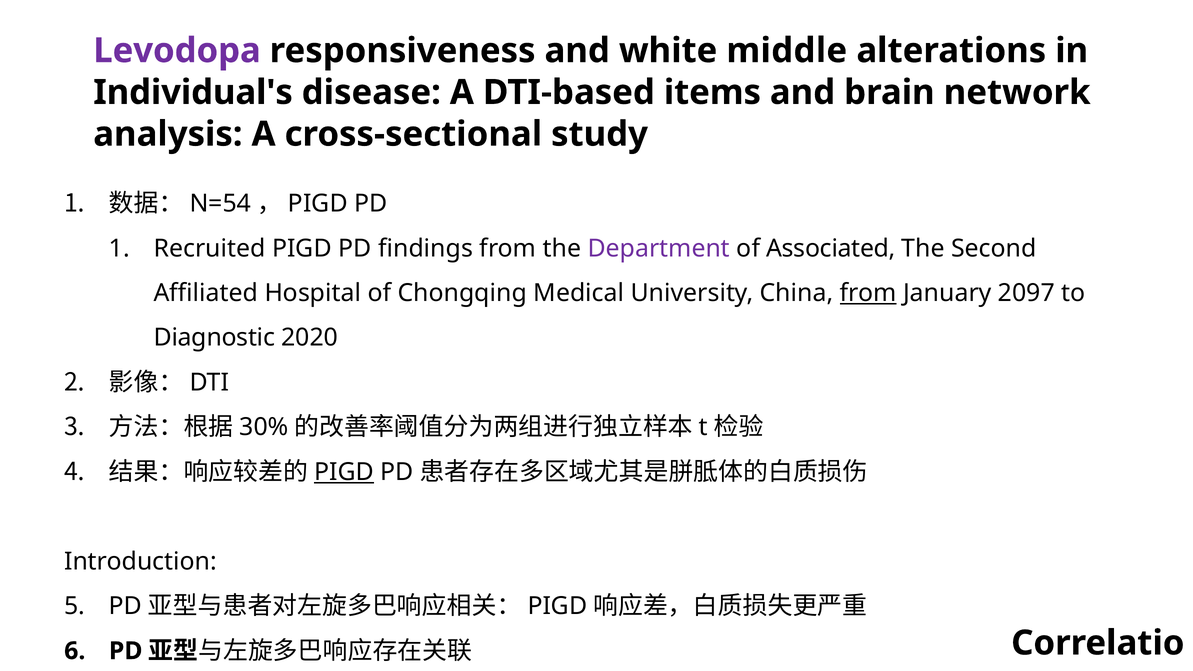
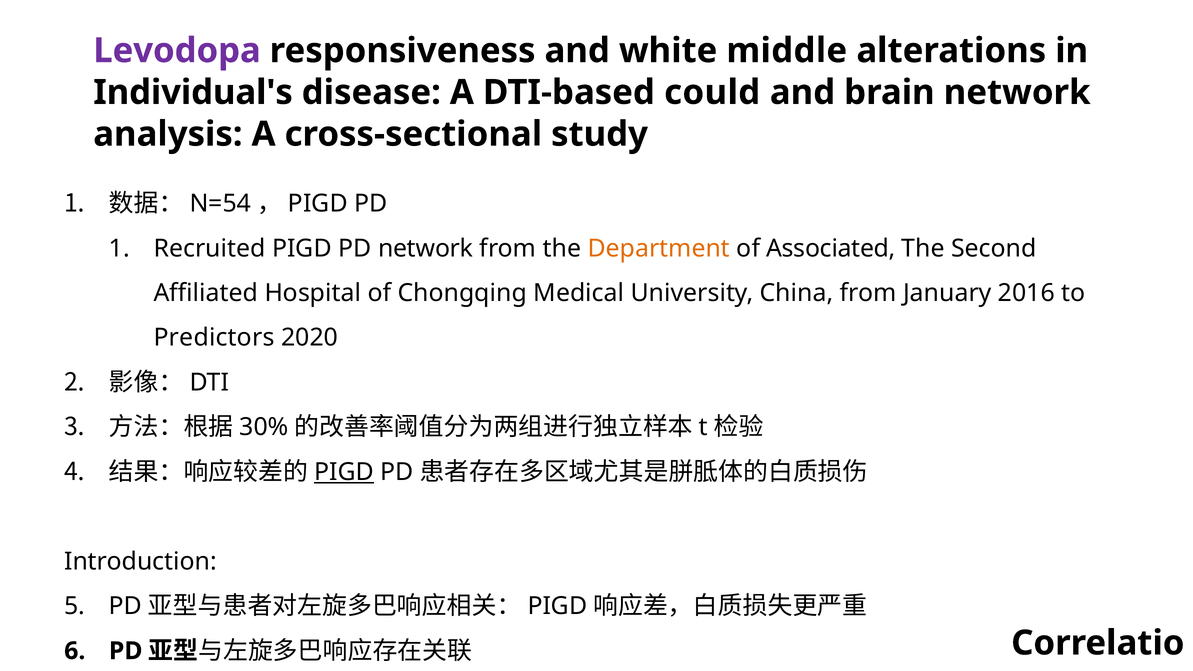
items: items -> could
PD findings: findings -> network
Department colour: purple -> orange
from at (868, 293) underline: present -> none
2097: 2097 -> 2016
Diagnostic: Diagnostic -> Predictors
